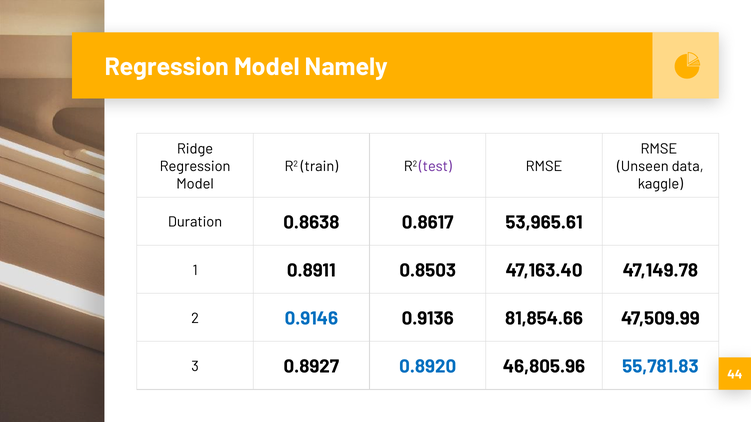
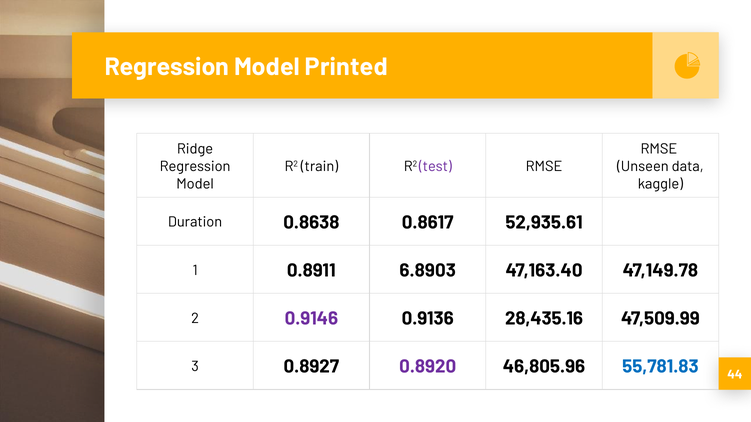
Namely: Namely -> Printed
53,965.61: 53,965.61 -> 52,935.61
0.8503: 0.8503 -> 6.8903
0.9146 colour: blue -> purple
81,854.66: 81,854.66 -> 28,435.16
0.8920 colour: blue -> purple
